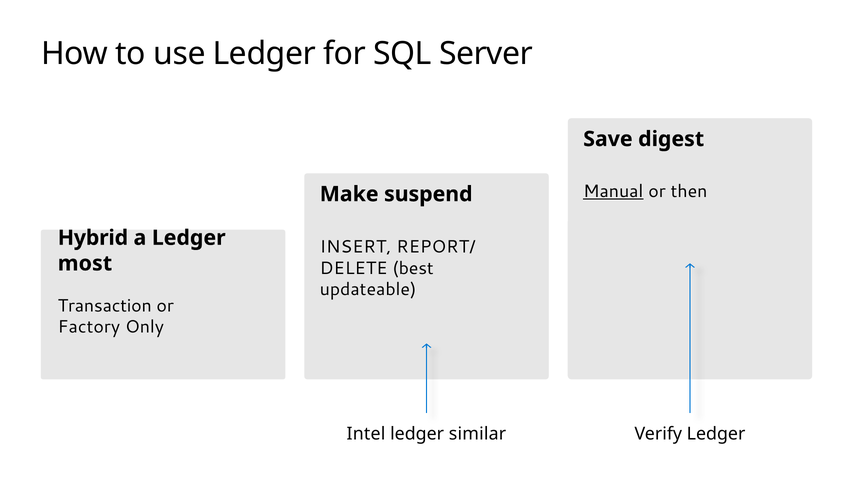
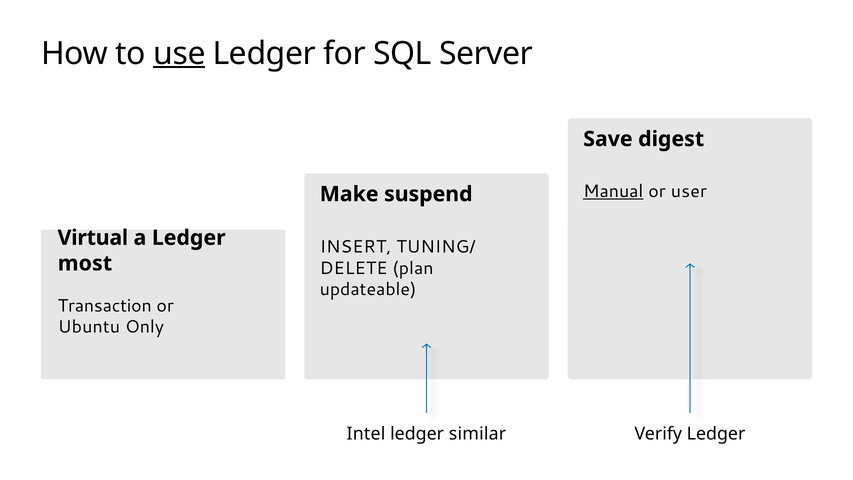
use underline: none -> present
then: then -> user
Hybrid: Hybrid -> Virtual
REPORT/: REPORT/ -> TUNING/
best: best -> plan
Factory: Factory -> Ubuntu
